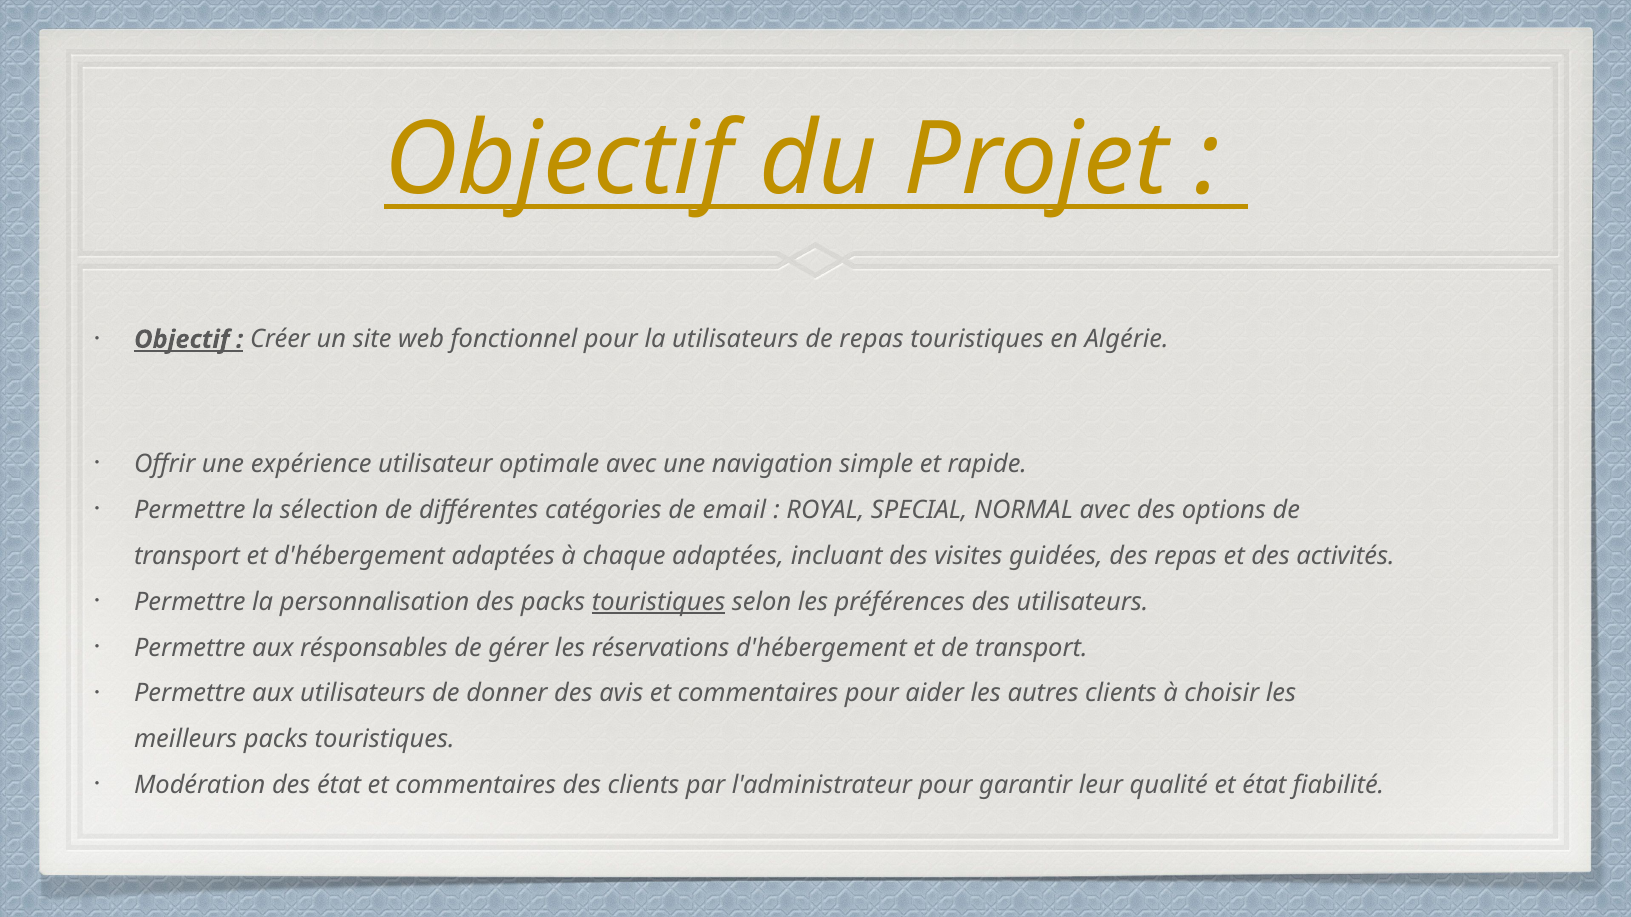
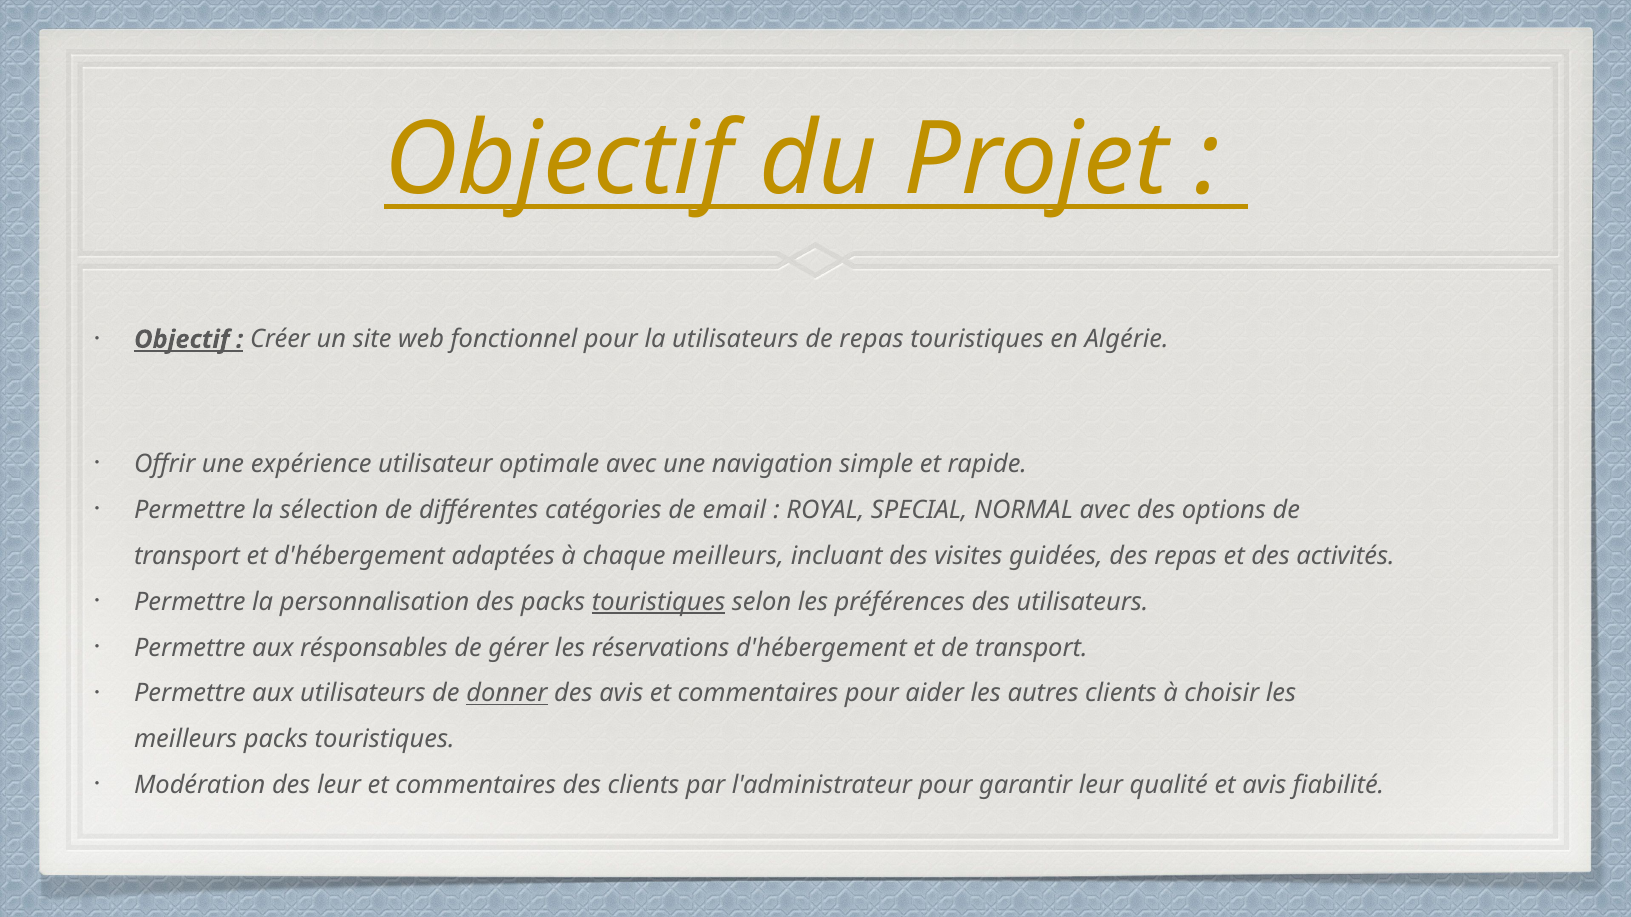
chaque adaptées: adaptées -> meilleurs
donner underline: none -> present
des état: état -> leur
et état: état -> avis
